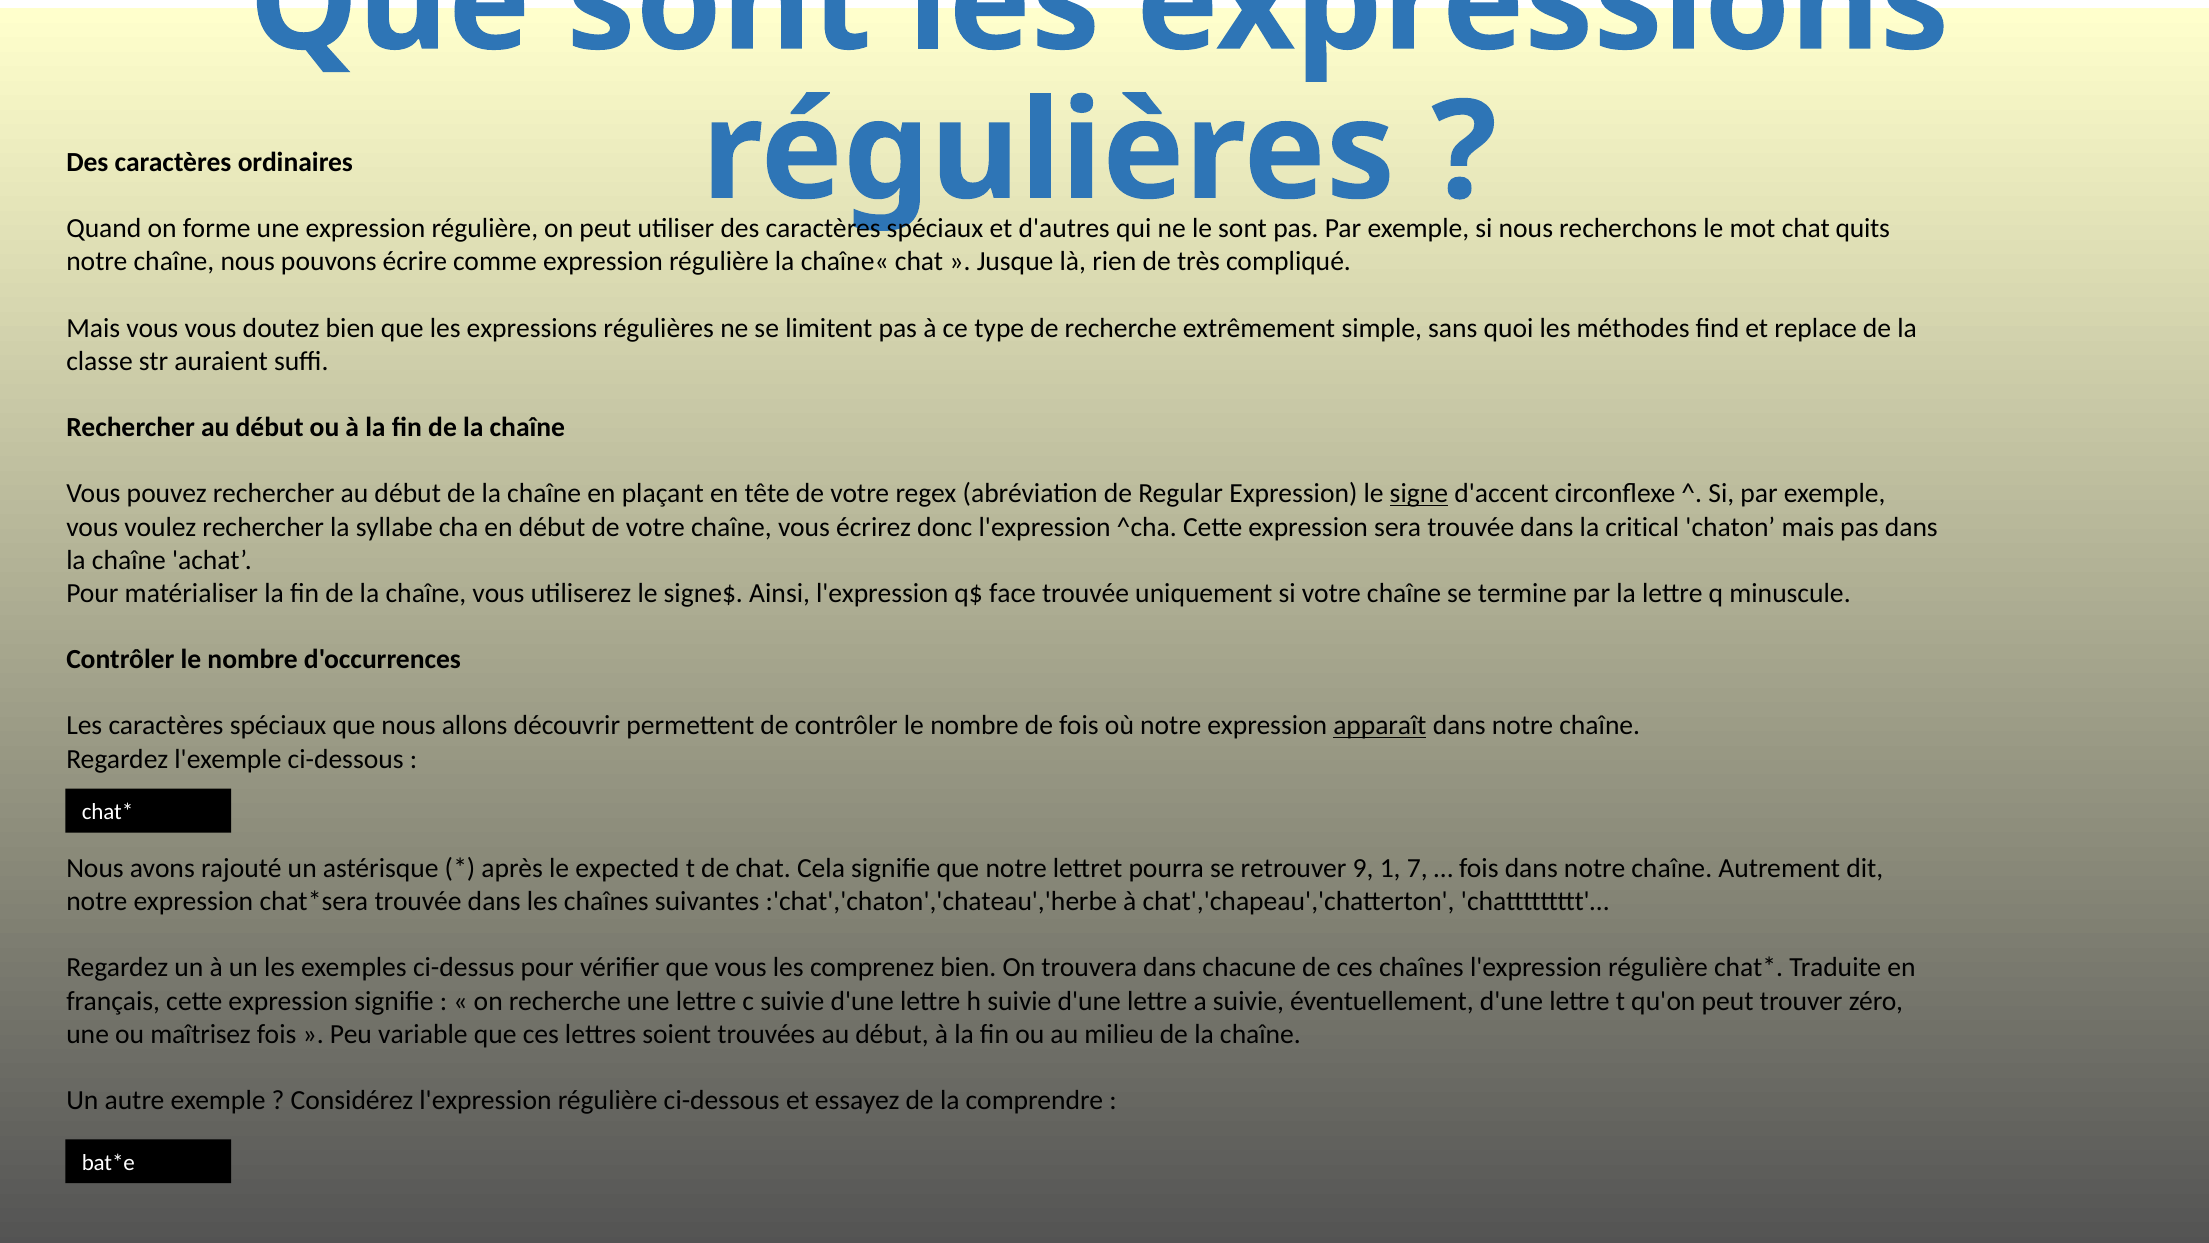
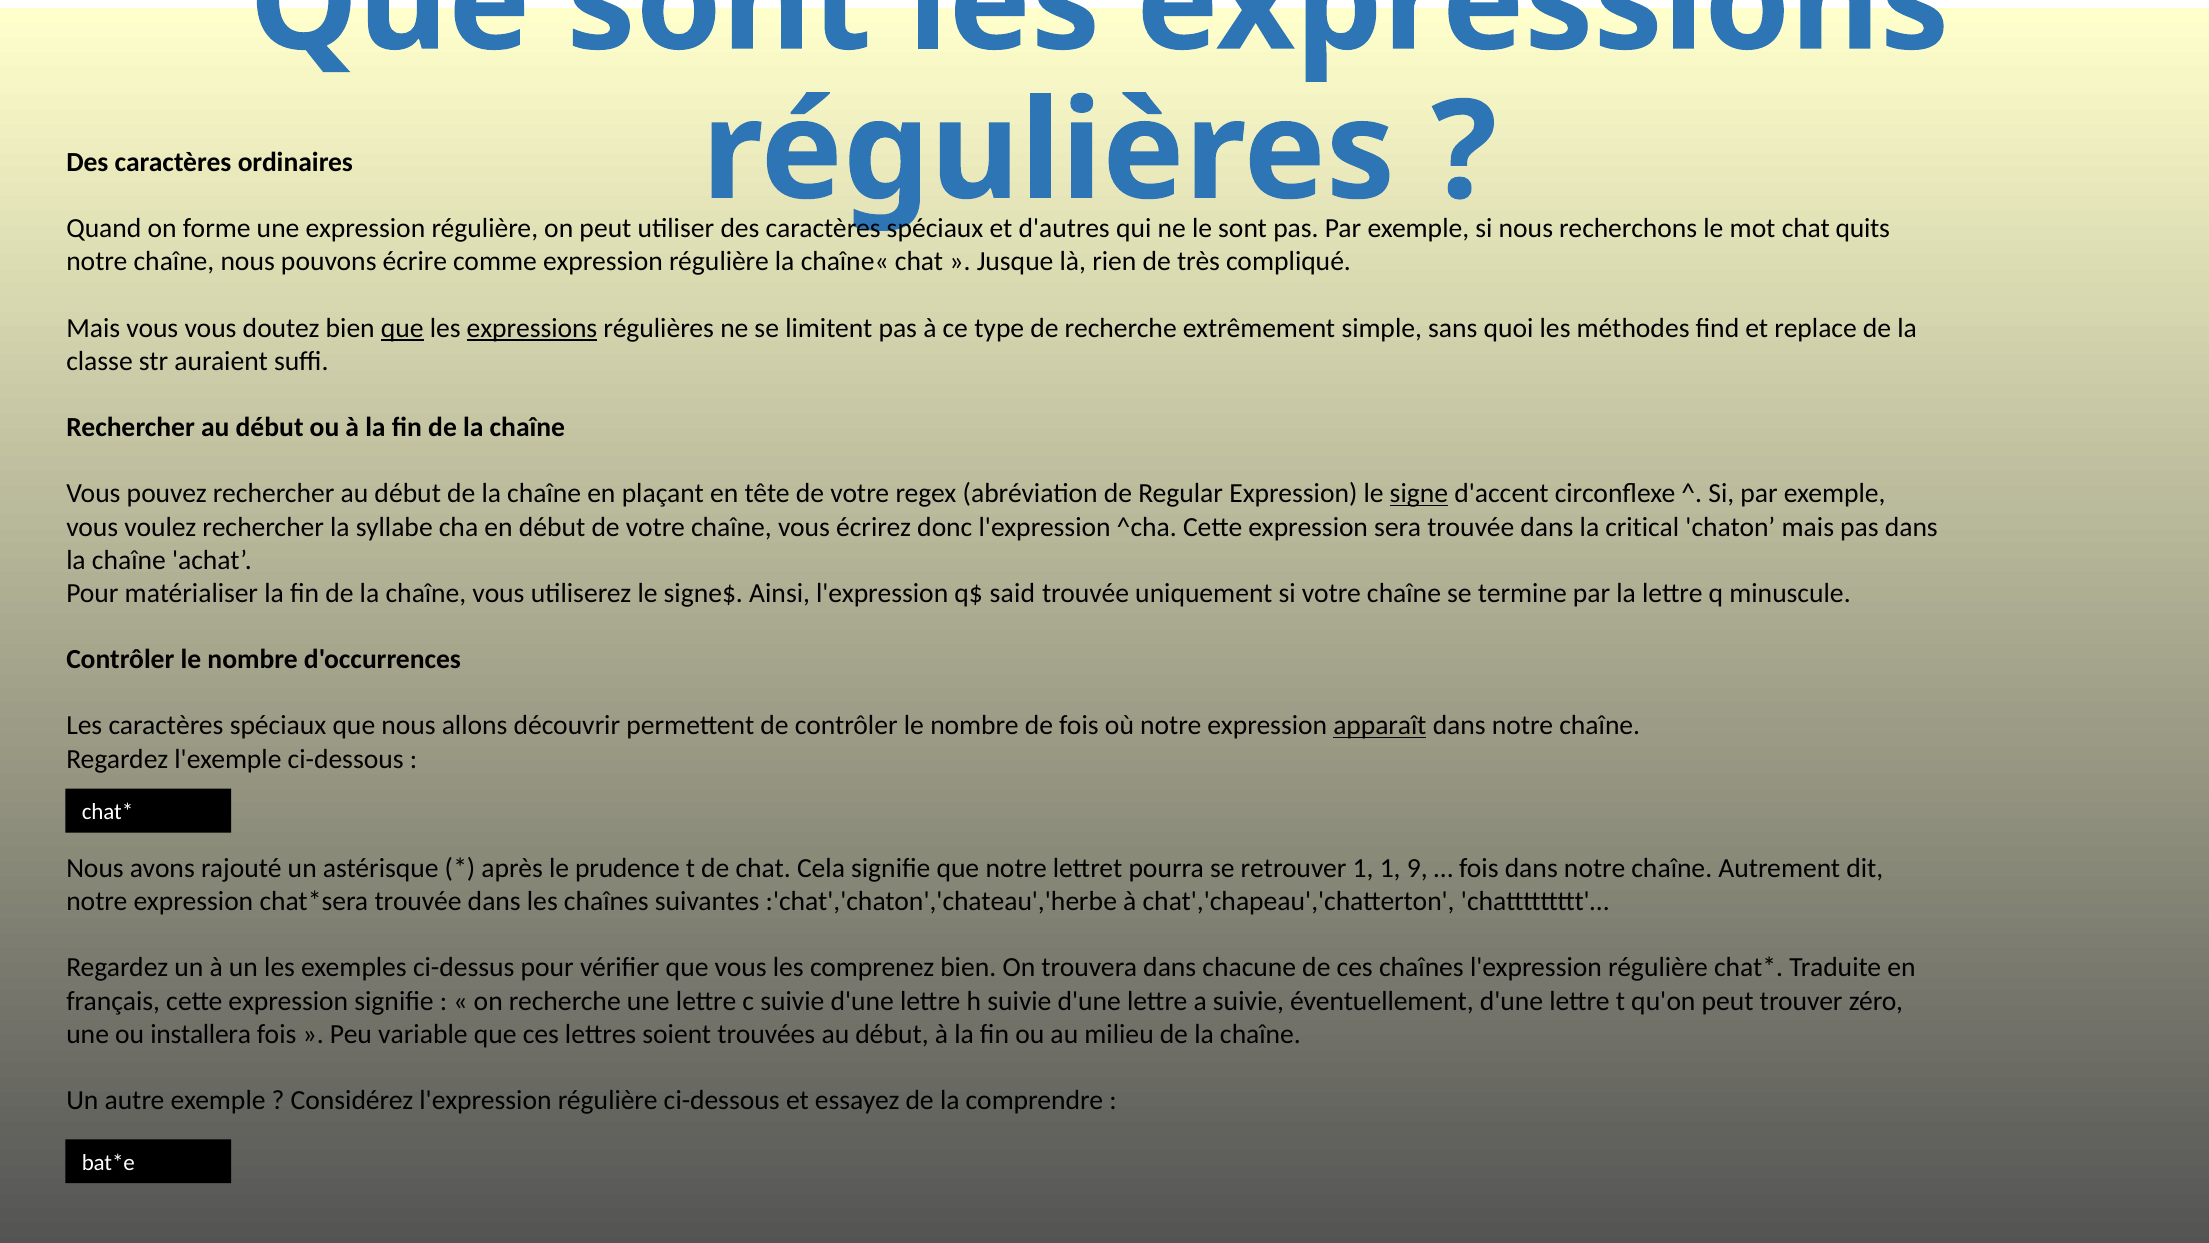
que at (402, 328) underline: none -> present
expressions at (532, 328) underline: none -> present
face: face -> said
expected: expected -> prudence
retrouver 9: 9 -> 1
7: 7 -> 9
maîtrisez: maîtrisez -> installera
